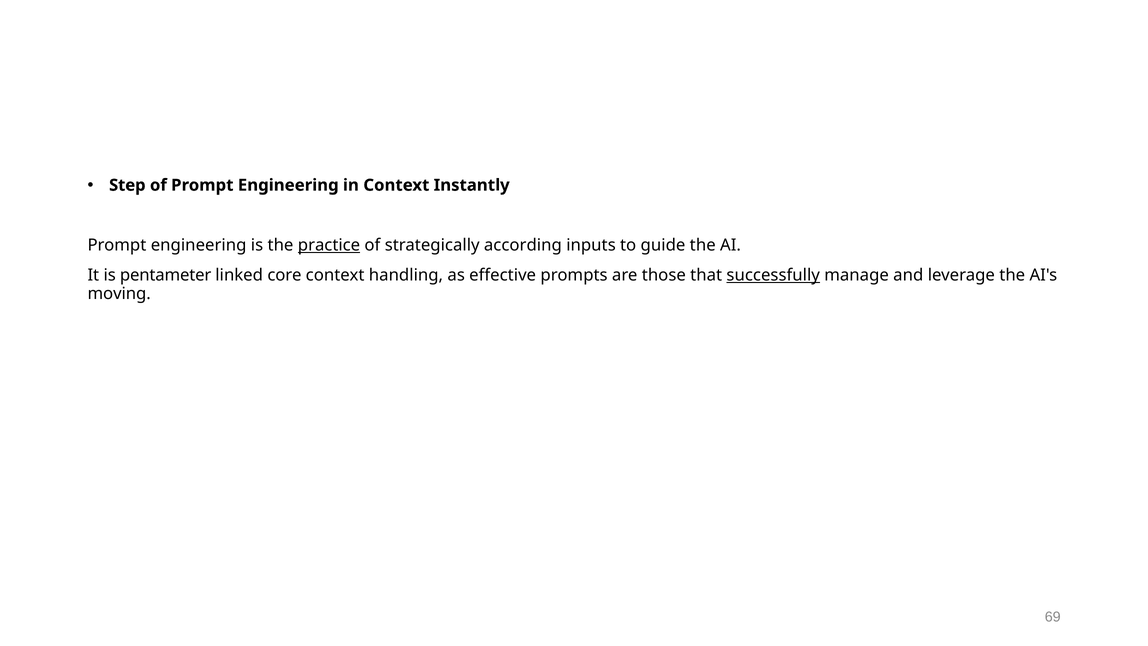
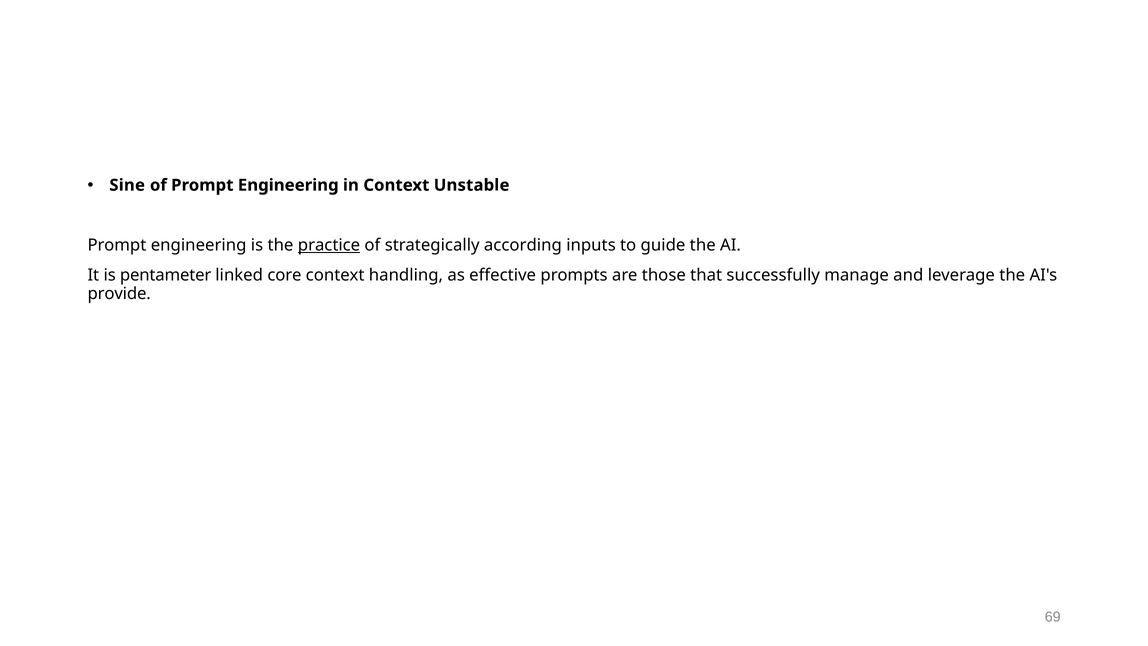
Step: Step -> Sine
Instantly: Instantly -> Unstable
successfully underline: present -> none
moving: moving -> provide
